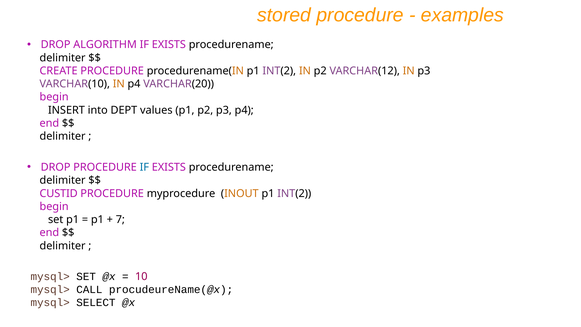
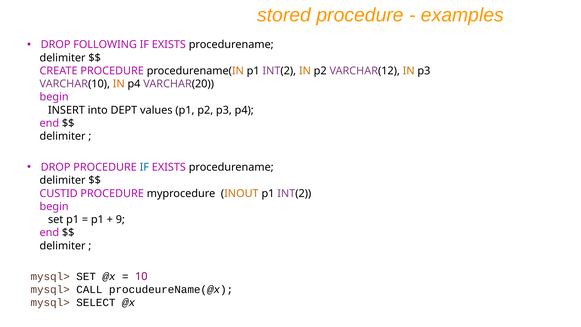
ALGORITHM: ALGORITHM -> FOLLOWING
7: 7 -> 9
